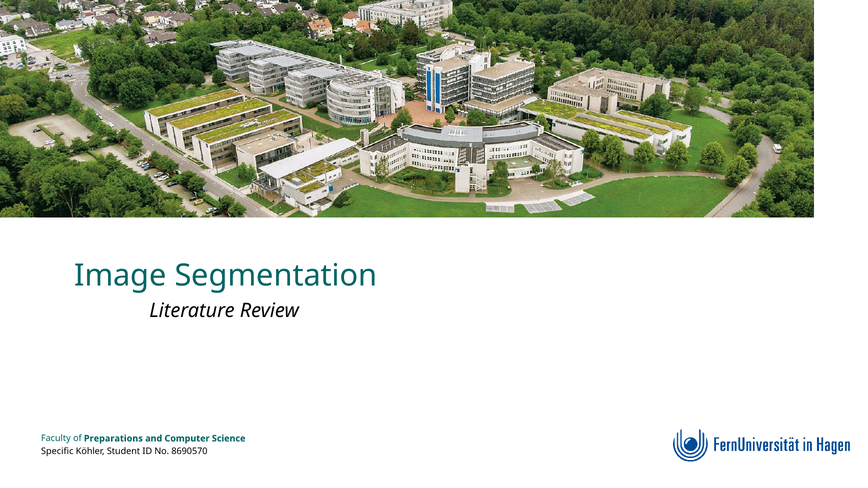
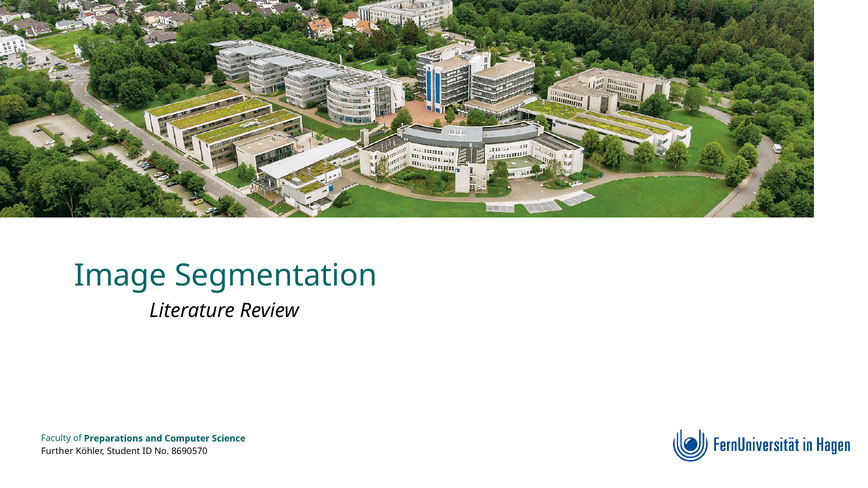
Specific: Specific -> Further
